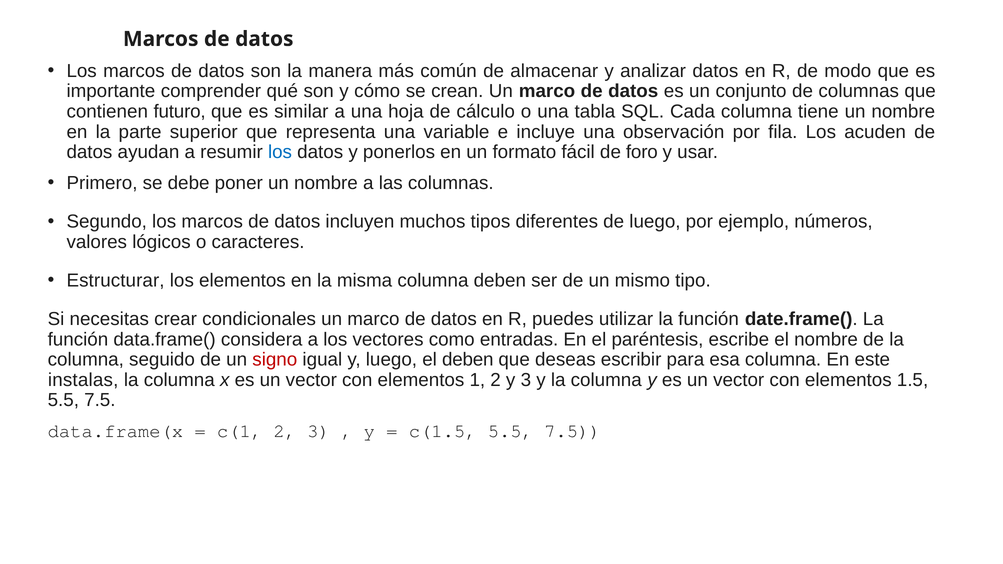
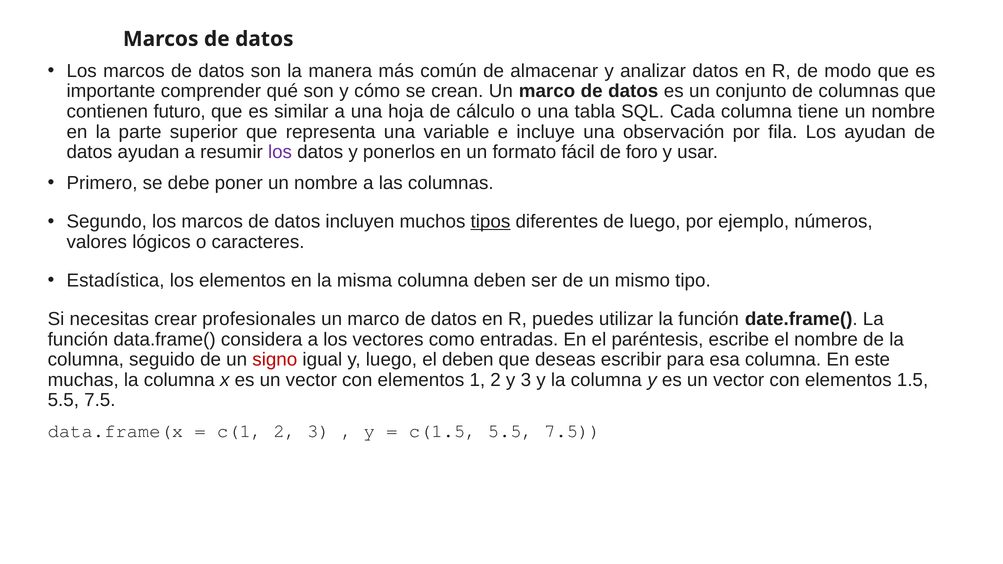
Los acuden: acuden -> ayudan
los at (280, 152) colour: blue -> purple
tipos underline: none -> present
Estructurar: Estructurar -> Estadística
condicionales: condicionales -> profesionales
instalas: instalas -> muchas
